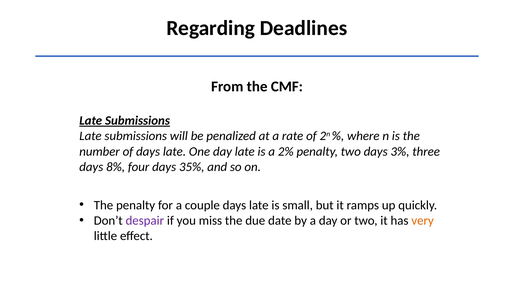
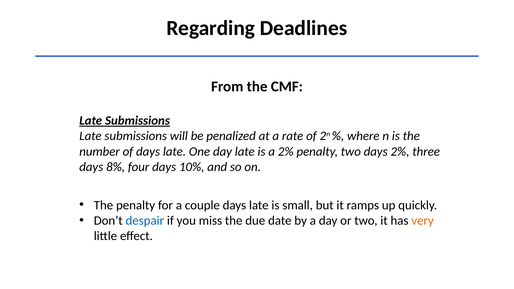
days 3%: 3% -> 2%
35%: 35% -> 10%
despair colour: purple -> blue
